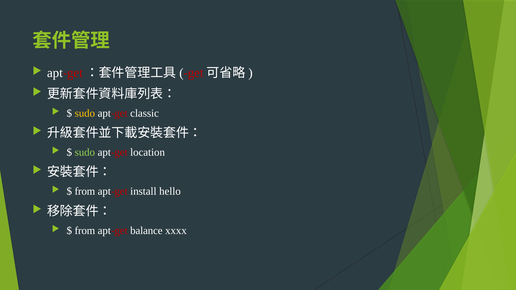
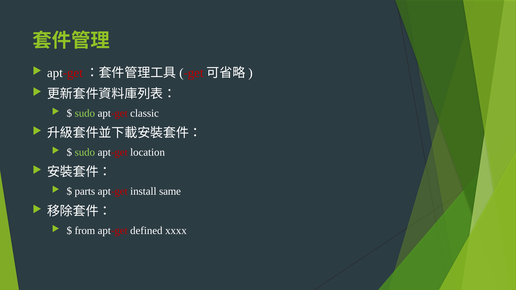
sudo at (85, 113) colour: yellow -> light green
from at (85, 192): from -> parts
hello: hello -> same
balance: balance -> defined
